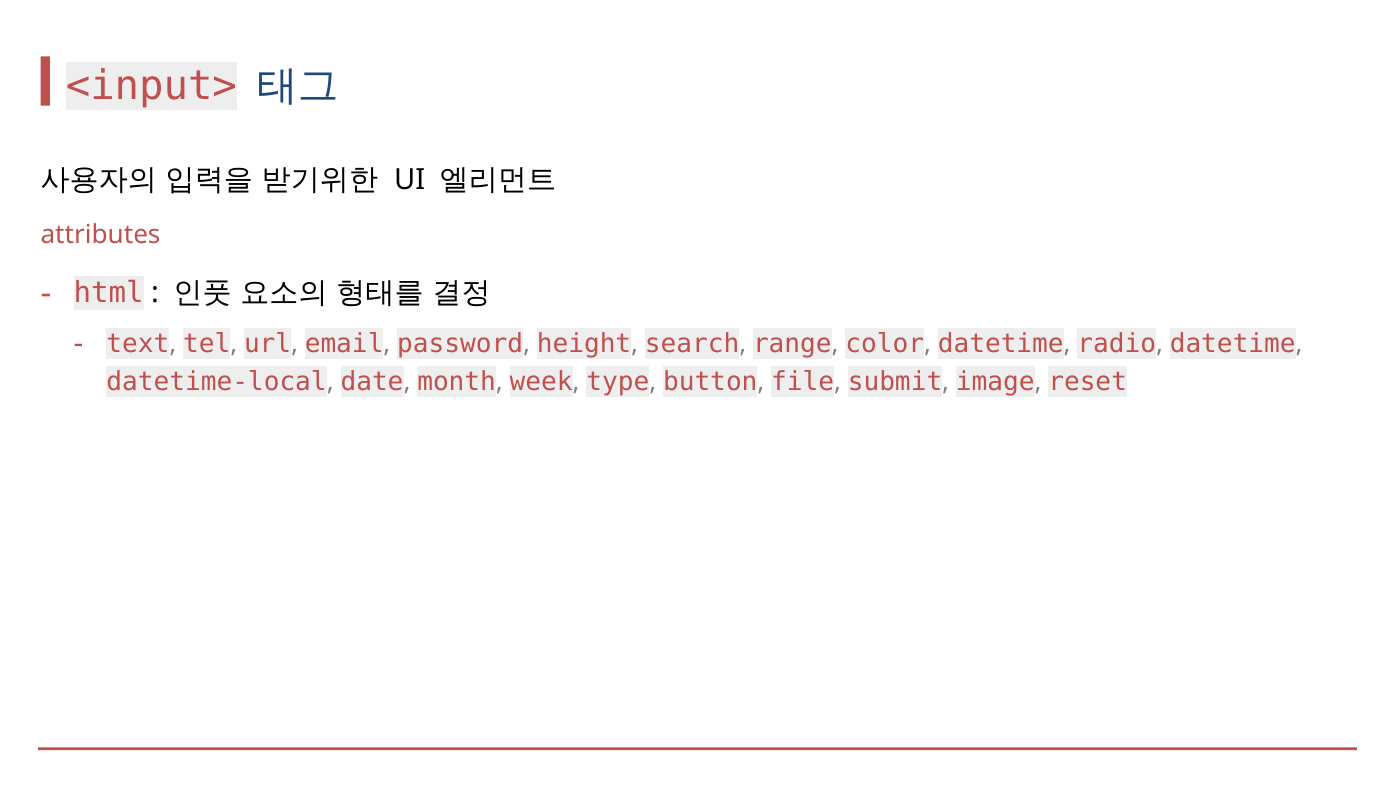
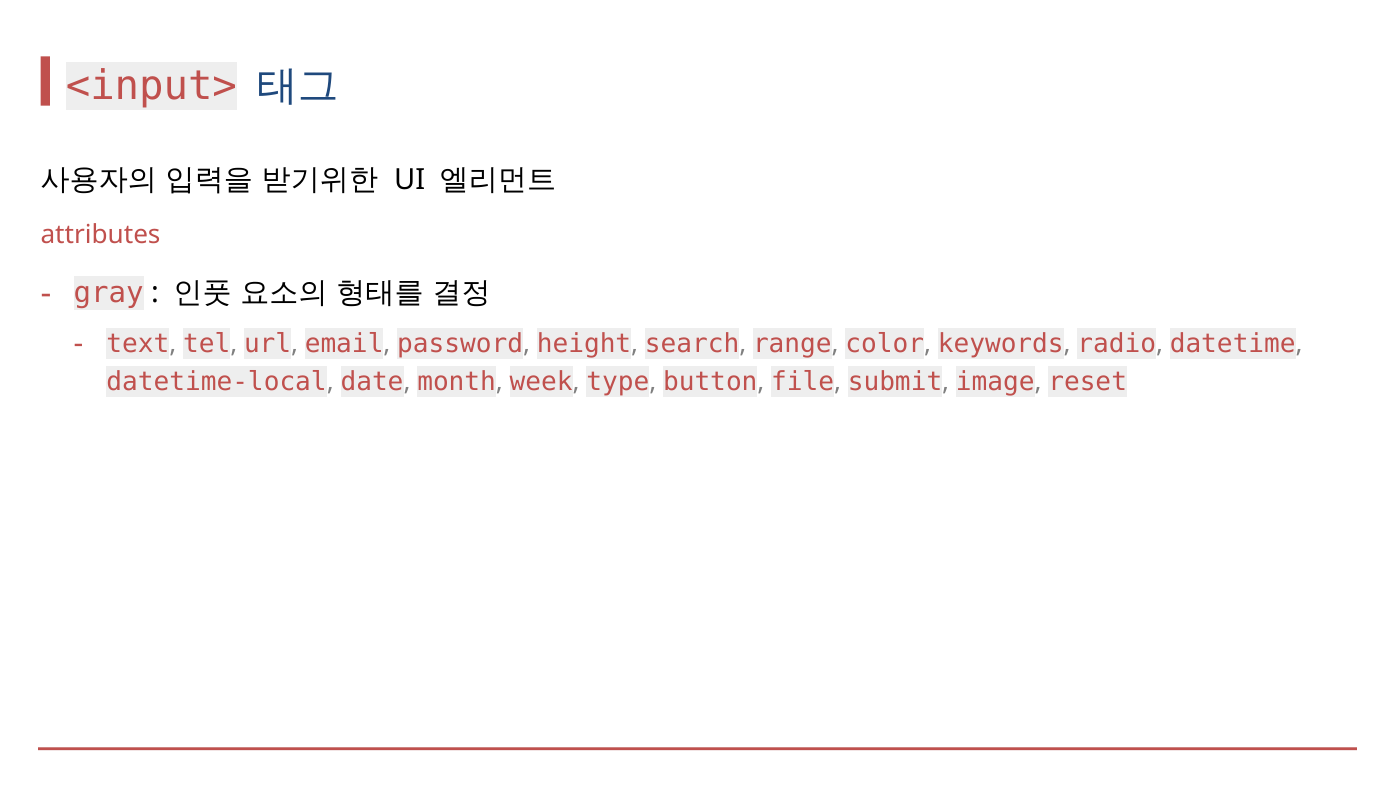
html: html -> gray
datetime at (1001, 344): datetime -> keywords
